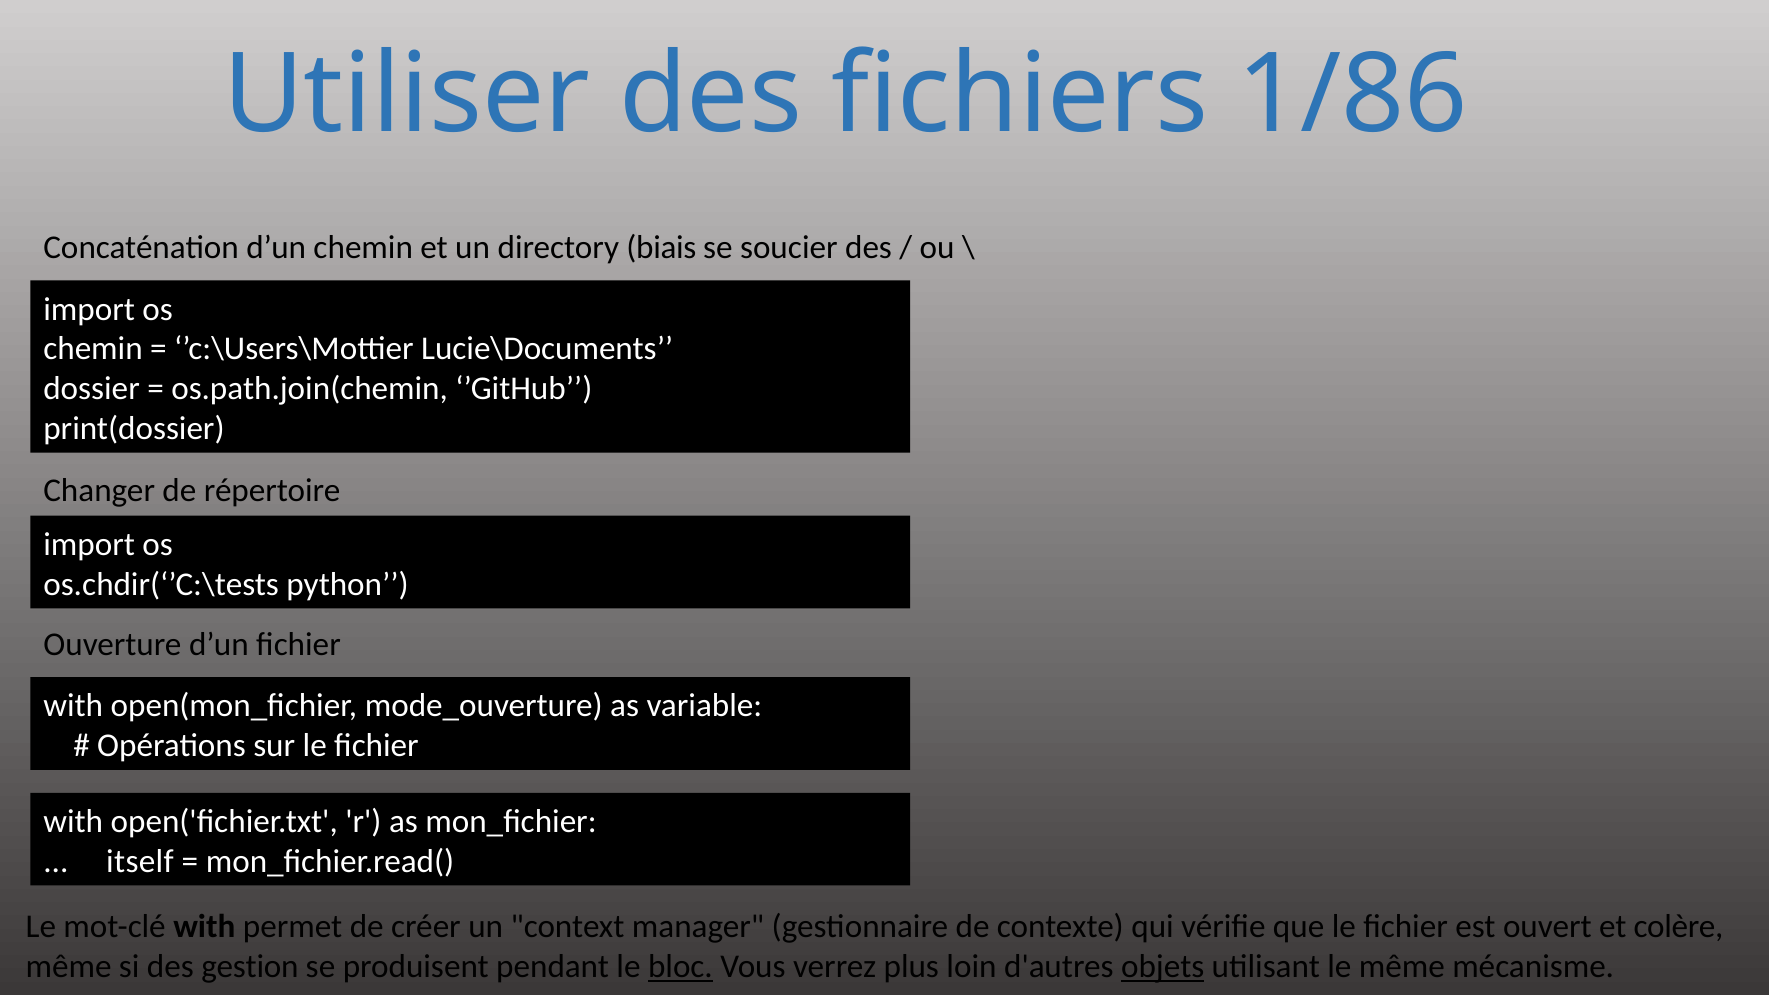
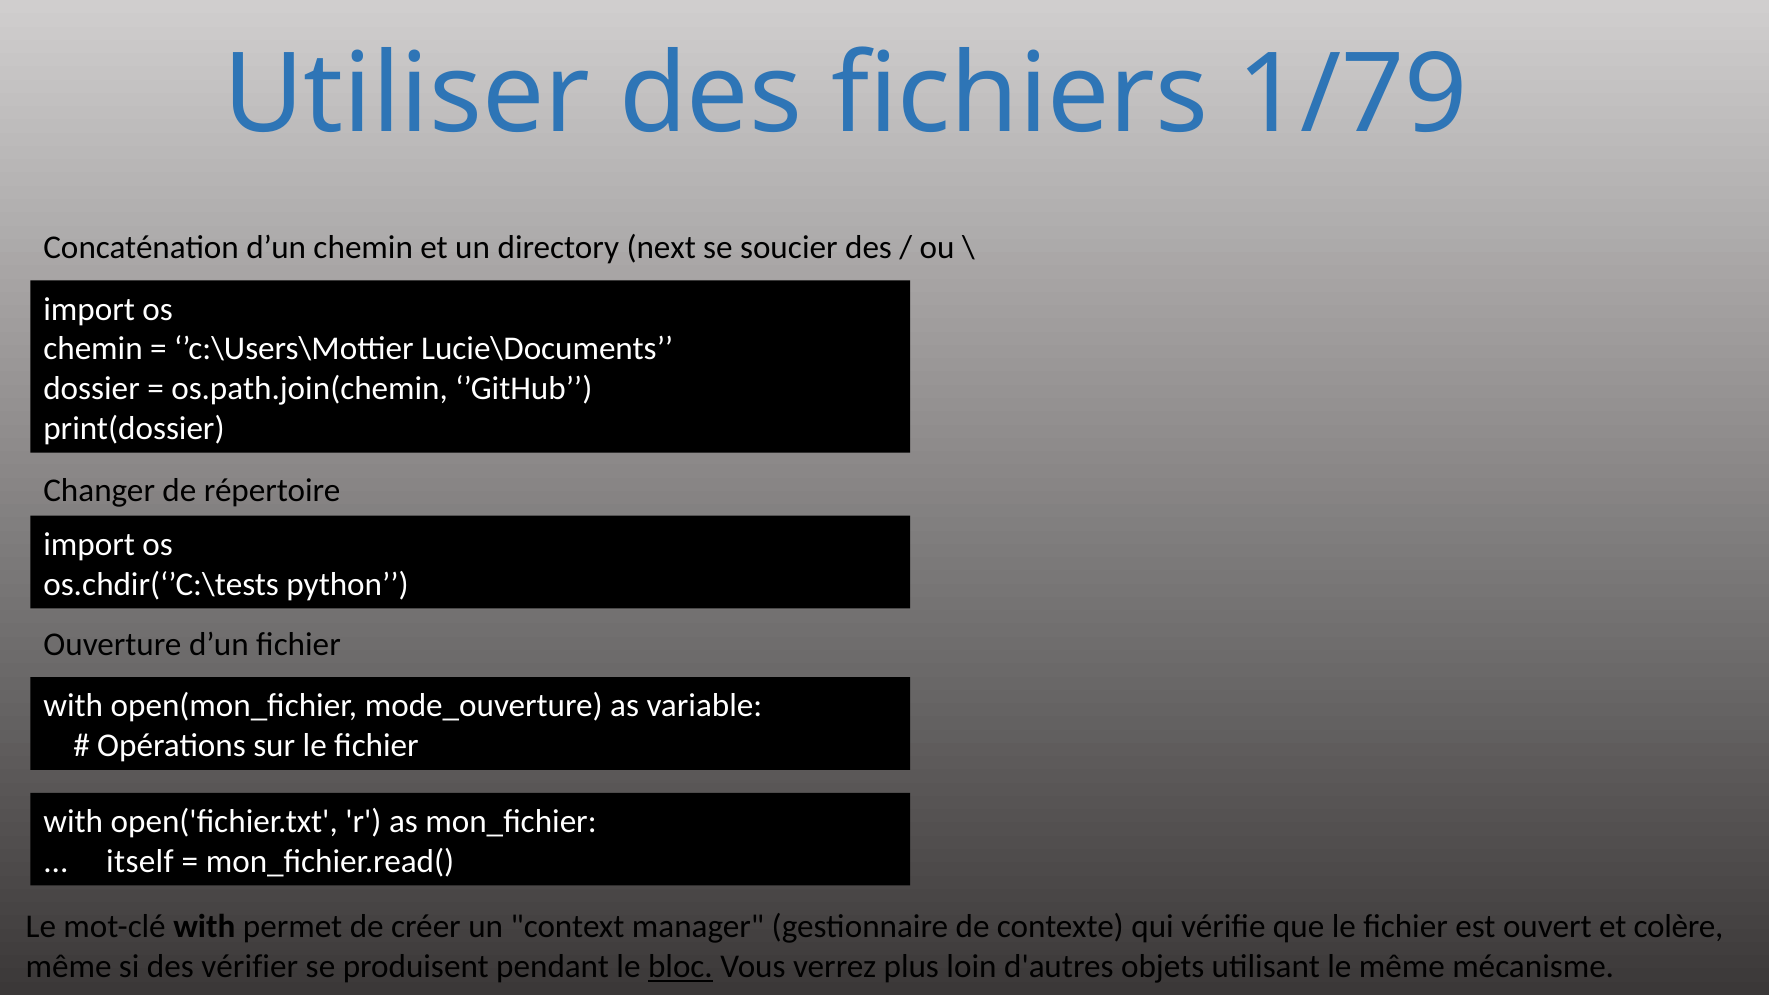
1/86: 1/86 -> 1/79
biais: biais -> next
gestion: gestion -> vérifier
objets underline: present -> none
